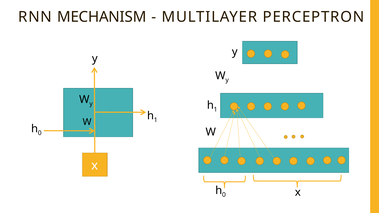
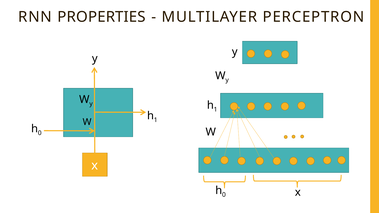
MECHANISM: MECHANISM -> PROPERTIES
